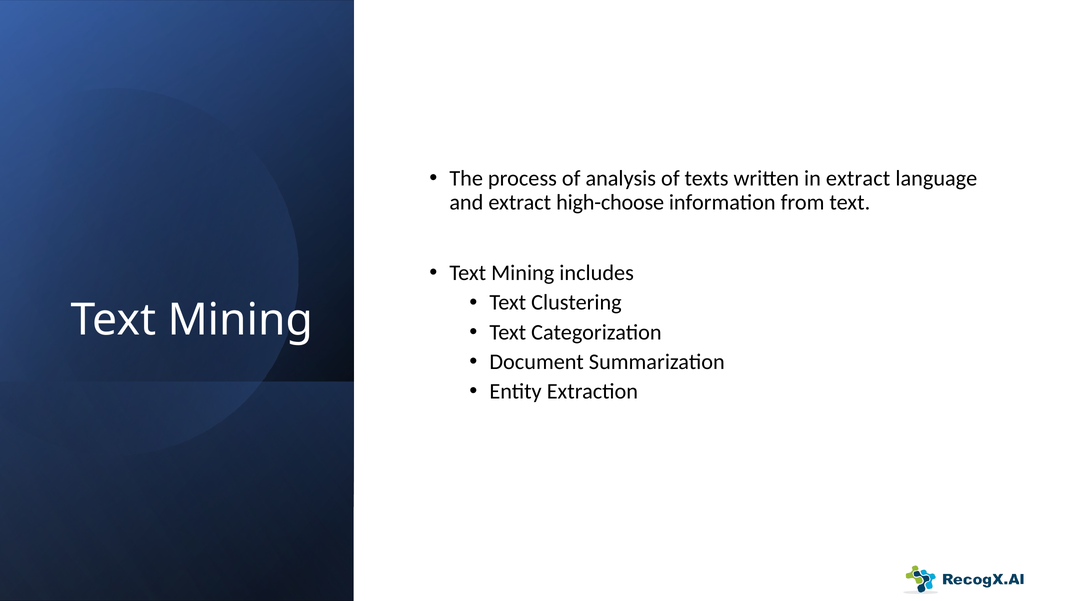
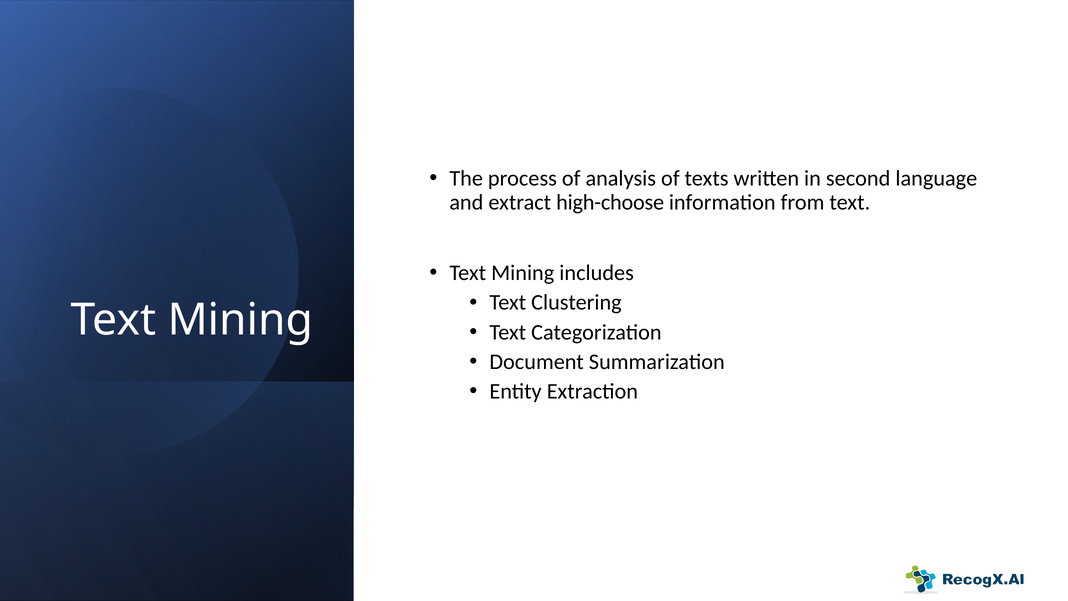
in extract: extract -> second
